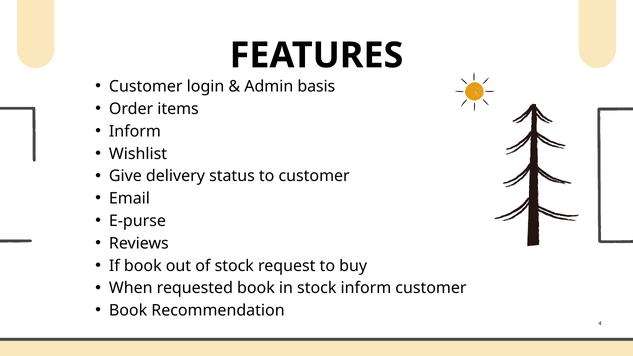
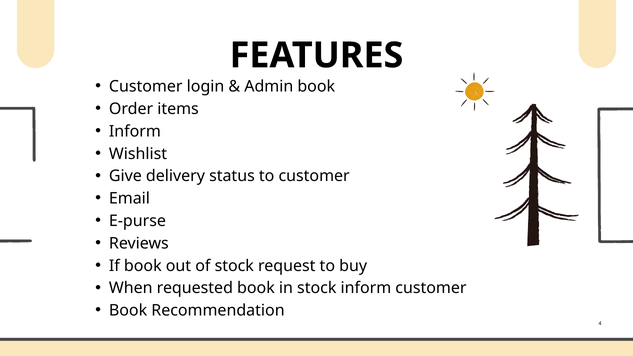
Admin basis: basis -> book
